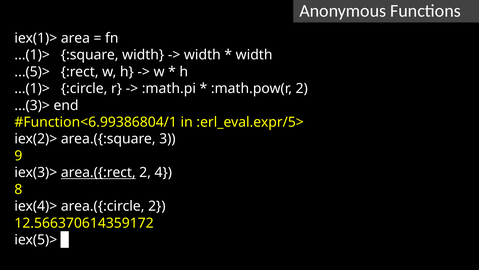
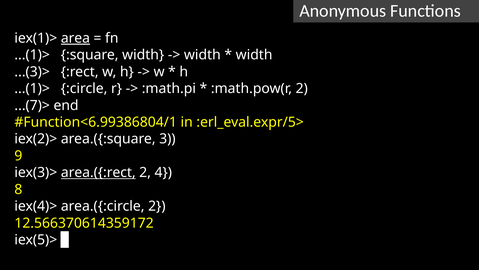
area underline: none -> present
...(5)>: ...(5)> -> ...(3)>
...(3)>: ...(3)> -> ...(7)>
